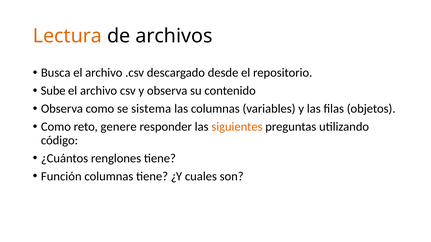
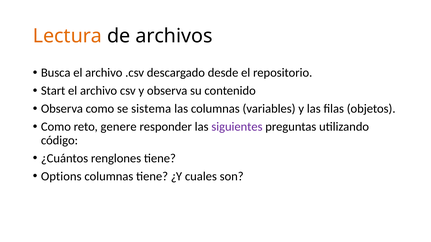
Sube: Sube -> Start
siguientes colour: orange -> purple
Función: Función -> Options
